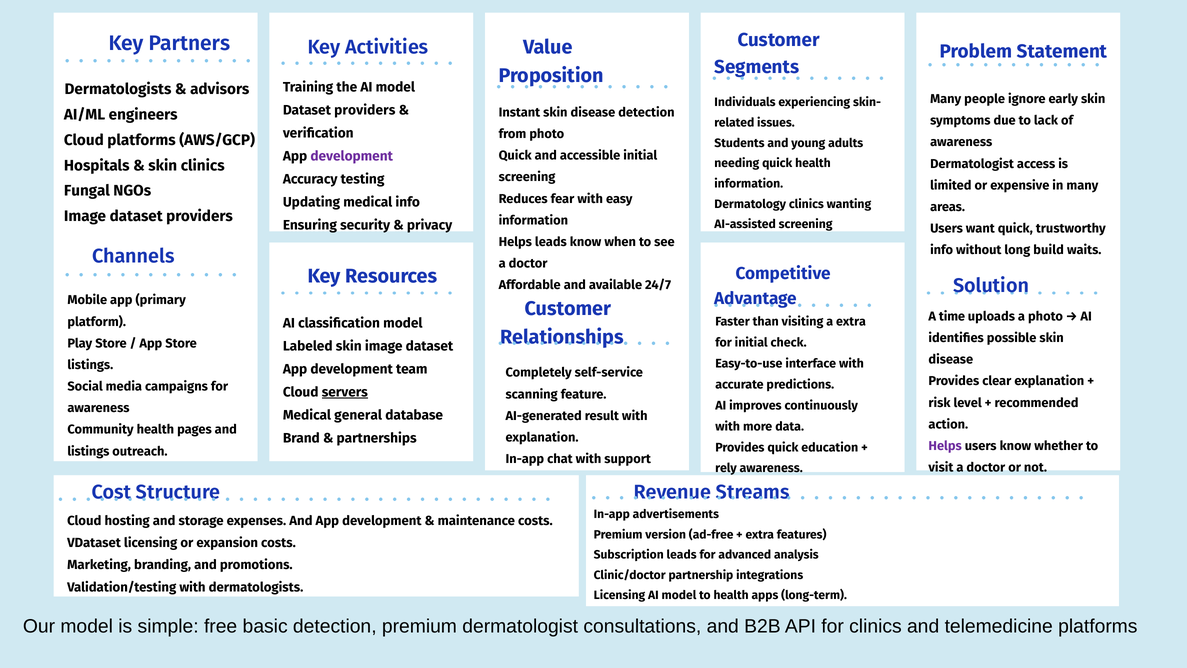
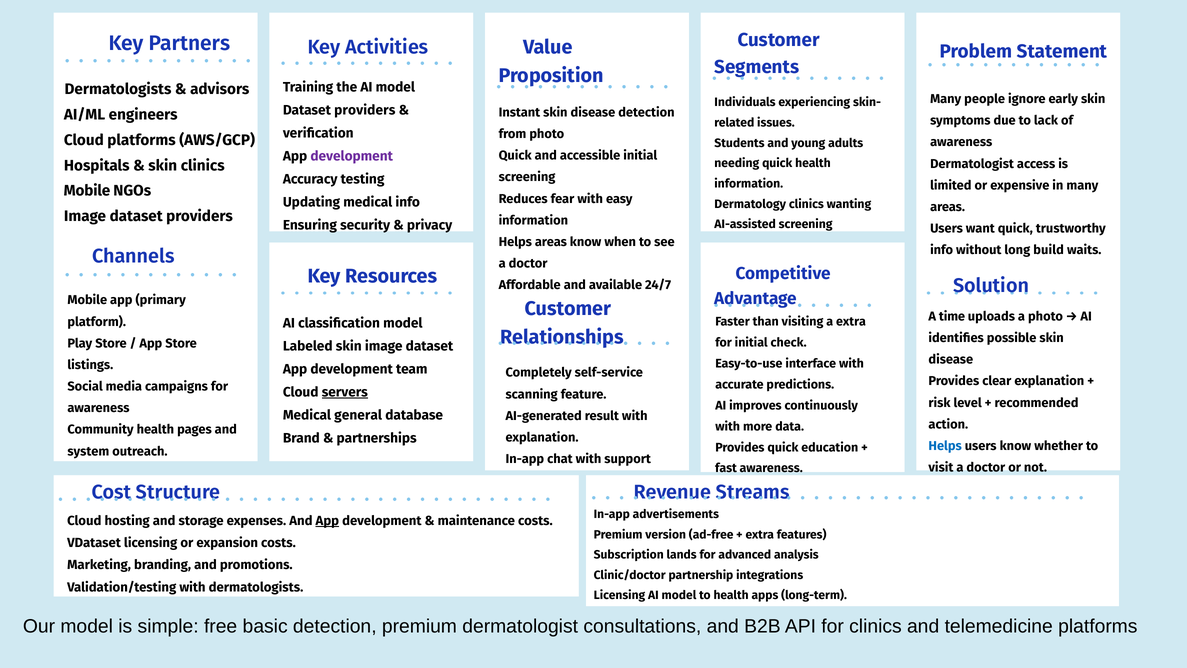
Fungal at (87, 191): Fungal -> Mobile
Helps leads: leads -> areas
Helps at (945, 446) colour: purple -> blue
listings at (88, 451): listings -> system
rely: rely -> fast
App at (327, 521) underline: none -> present
Subscription leads: leads -> lands
